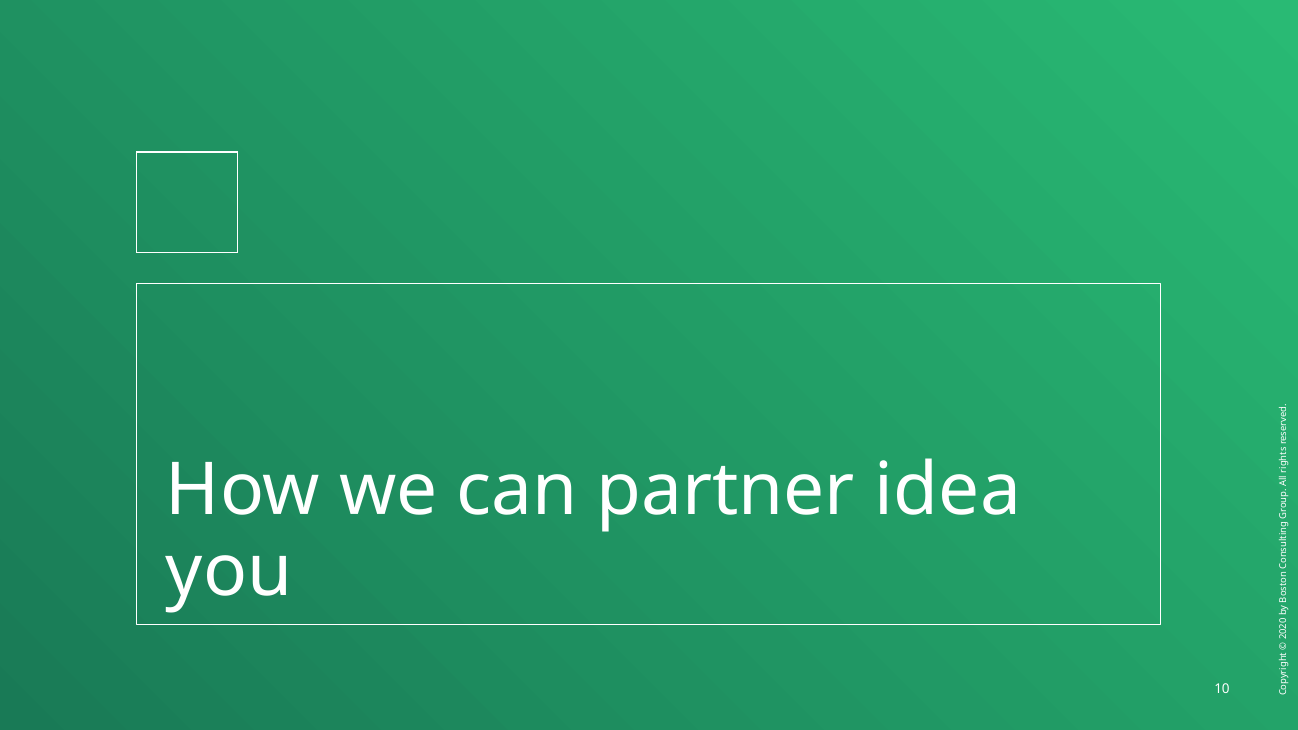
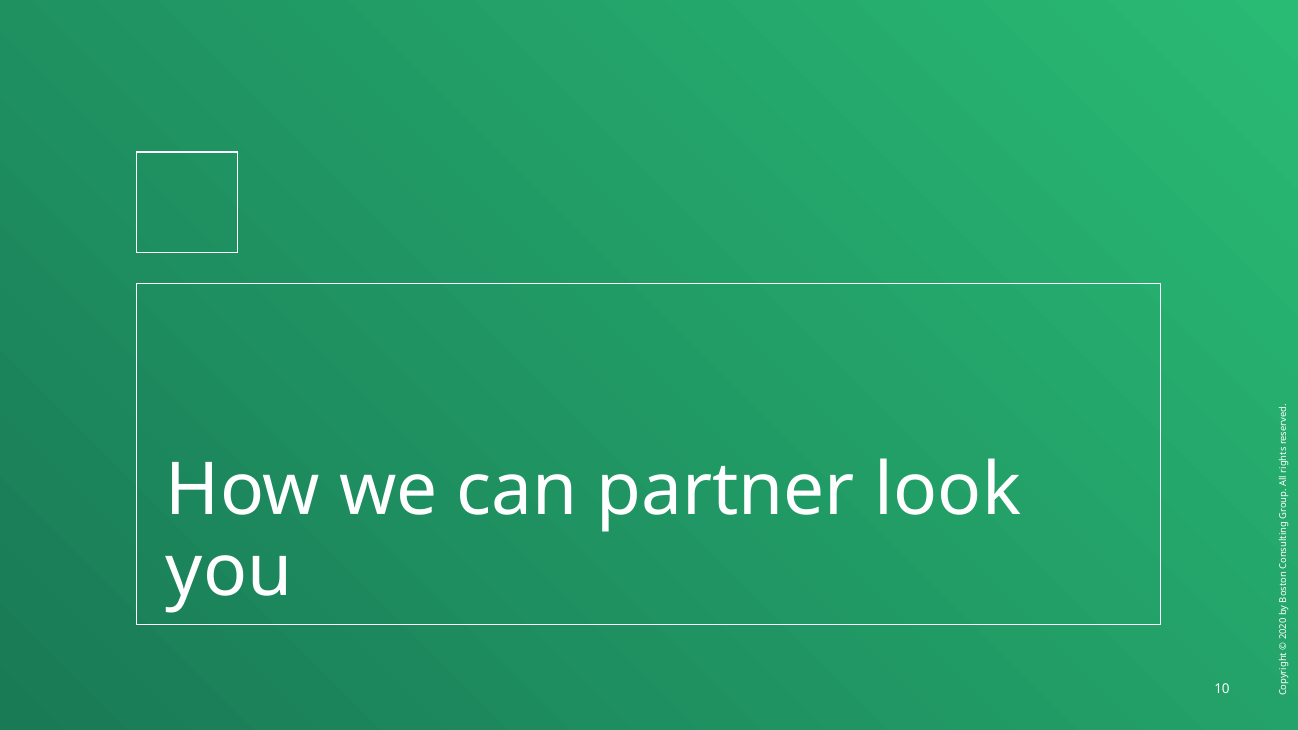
idea: idea -> look
